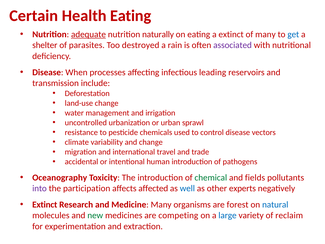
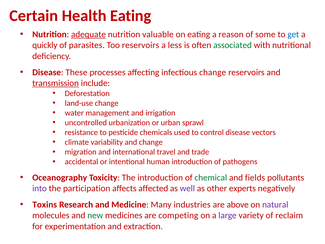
naturally: naturally -> valuable
a extinct: extinct -> reason
of many: many -> some
shelter: shelter -> quickly
Too destroyed: destroyed -> reservoirs
rain: rain -> less
associated colour: purple -> green
When: When -> These
infectious leading: leading -> change
transmission underline: none -> present
well colour: blue -> purple
Extinct at (45, 204): Extinct -> Toxins
organisms: organisms -> industries
forest: forest -> above
natural colour: blue -> purple
large colour: blue -> purple
